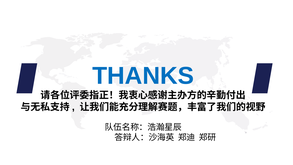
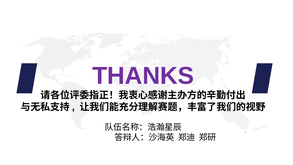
THANKS colour: blue -> purple
